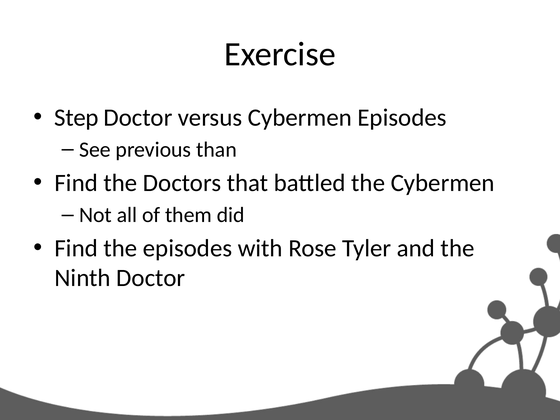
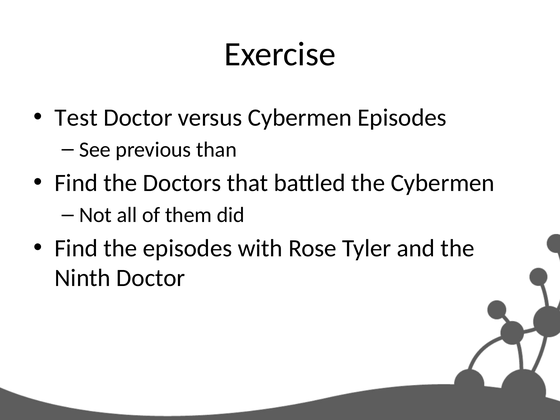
Step: Step -> Test
